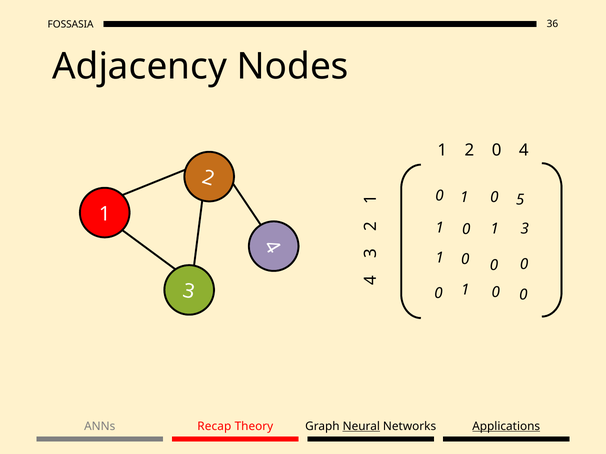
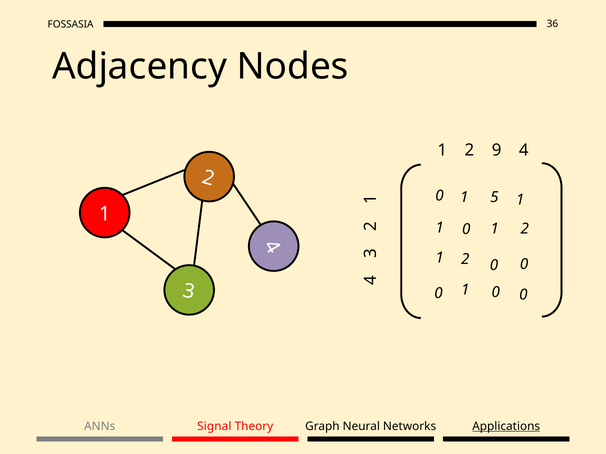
2 0: 0 -> 9
0 5: 5 -> 1
0 at (494, 198): 0 -> 5
1 1 3: 3 -> 2
0 at (465, 259): 0 -> 2
Recap: Recap -> Signal
Neural underline: present -> none
